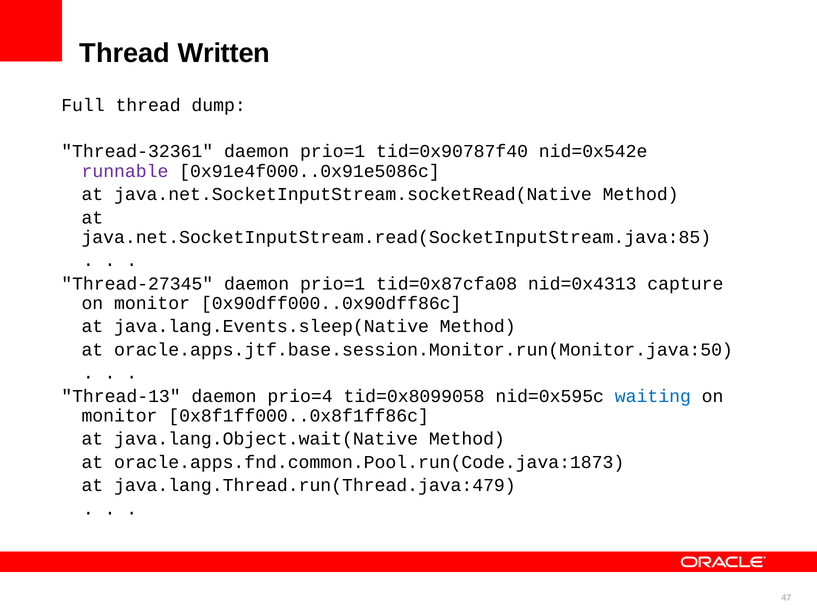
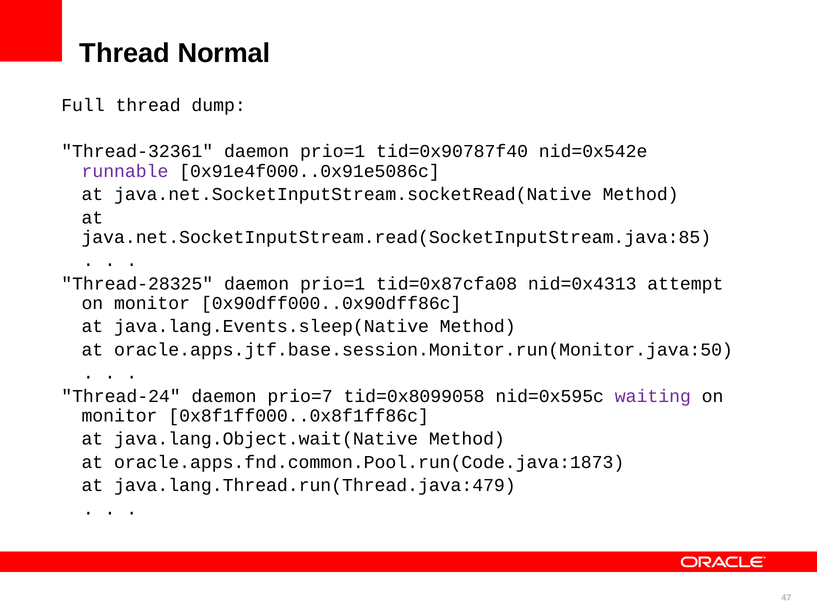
Written: Written -> Normal
Thread-27345: Thread-27345 -> Thread-28325
capture: capture -> attempt
Thread-13: Thread-13 -> Thread-24
prio=4: prio=4 -> prio=7
waiting colour: blue -> purple
